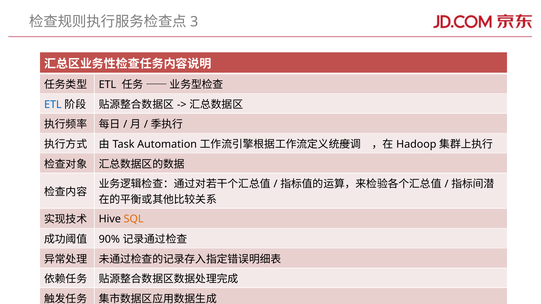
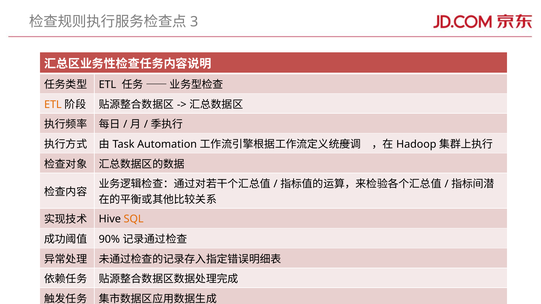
ETL at (53, 105) colour: blue -> orange
